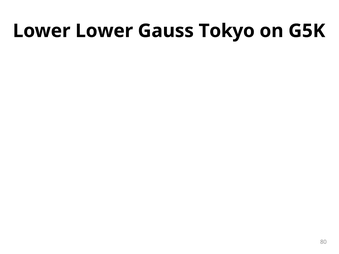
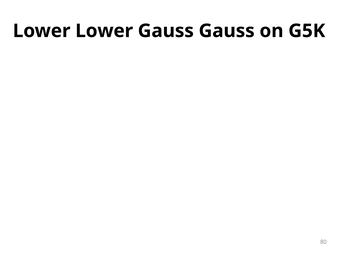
Gauss Tokyo: Tokyo -> Gauss
